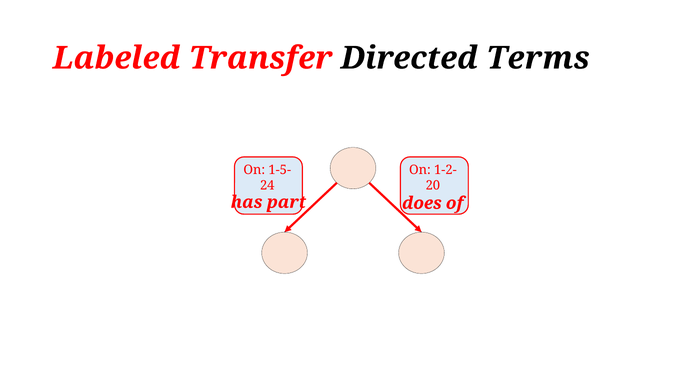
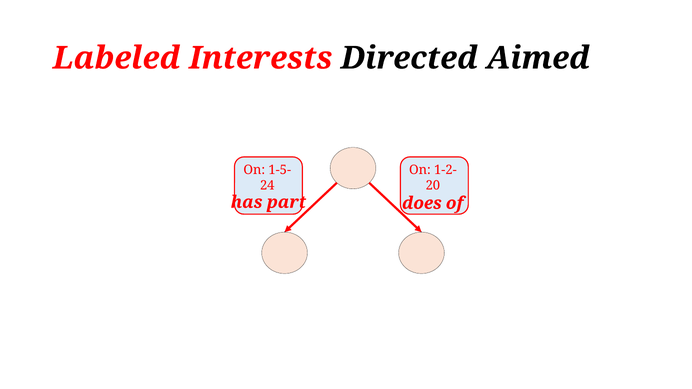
Transfer: Transfer -> Interests
Terms: Terms -> Aimed
